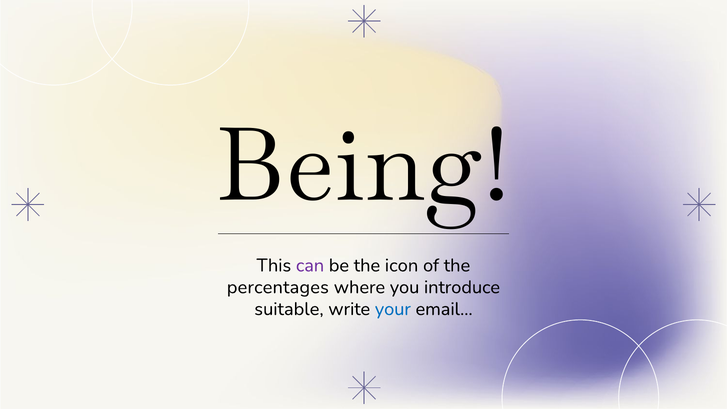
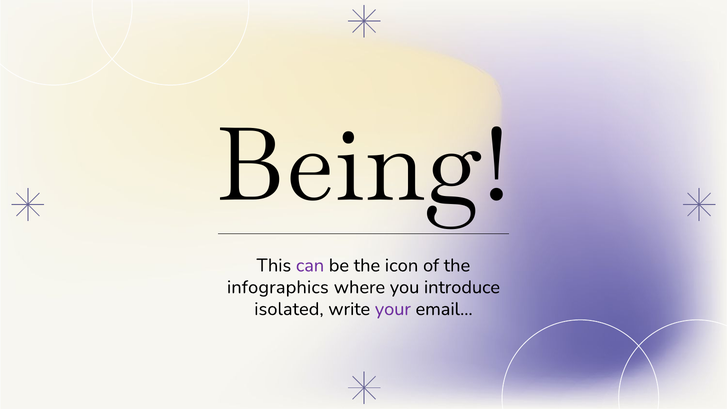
percentages: percentages -> infographics
suitable: suitable -> isolated
your colour: blue -> purple
